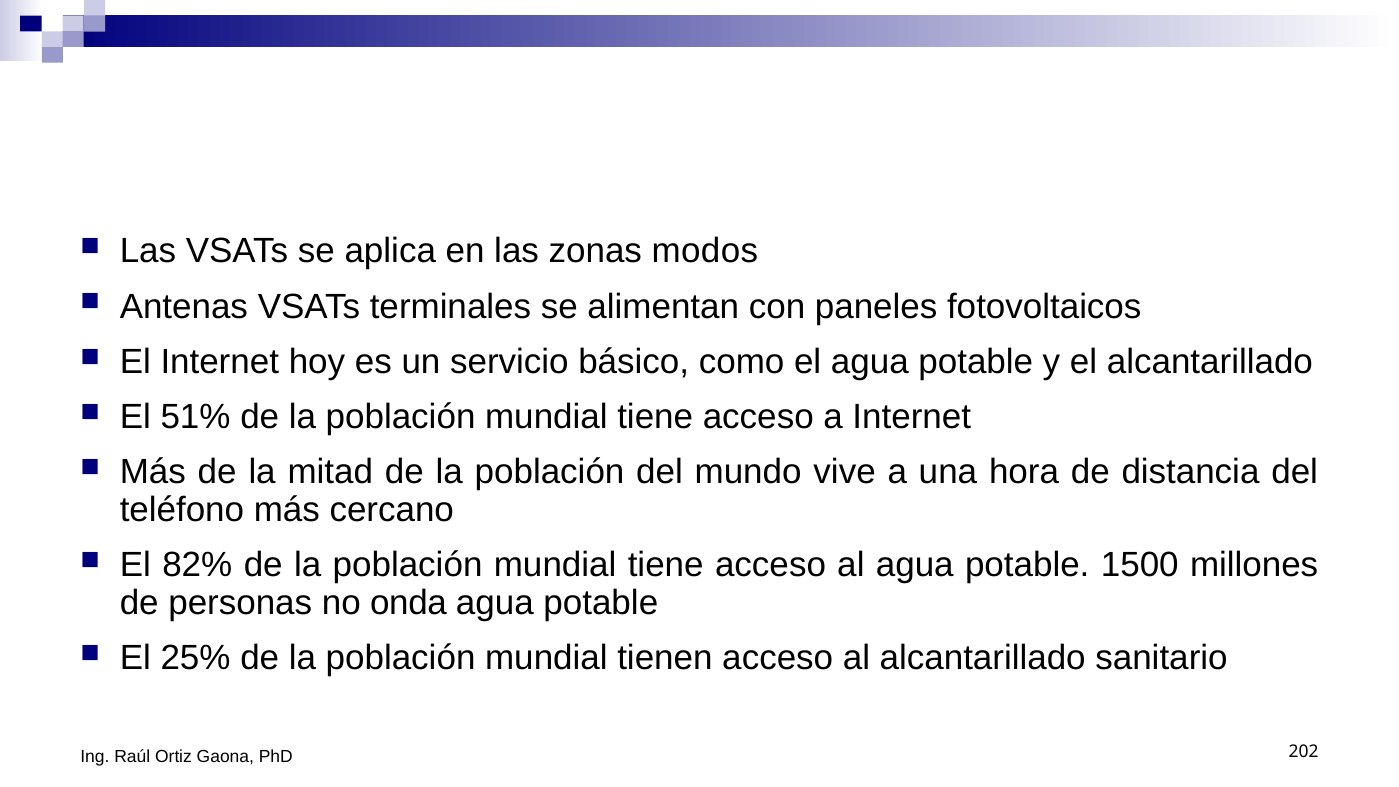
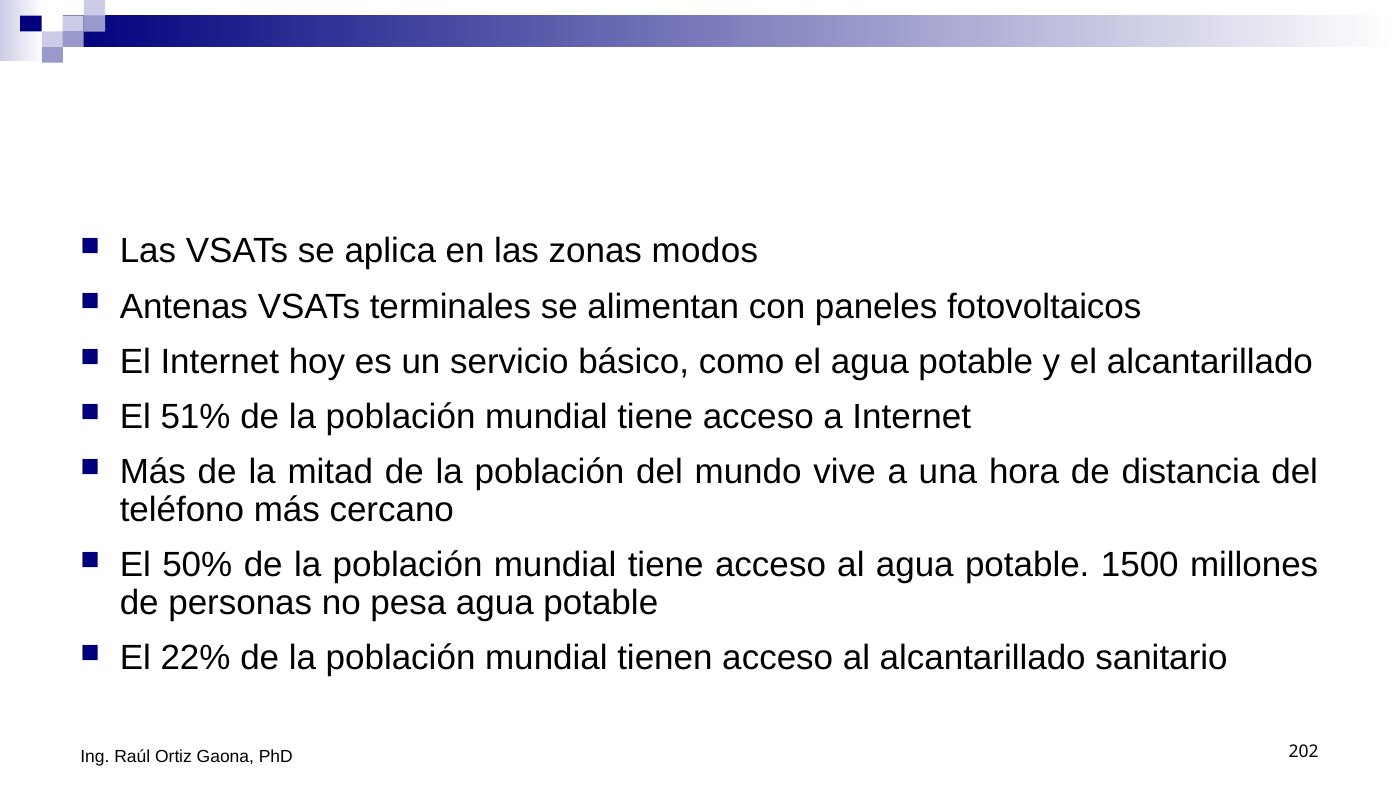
82%: 82% -> 50%
onda: onda -> pesa
25%: 25% -> 22%
